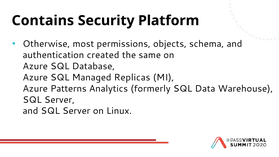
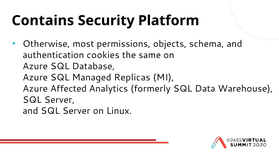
created: created -> cookies
Patterns: Patterns -> Affected
